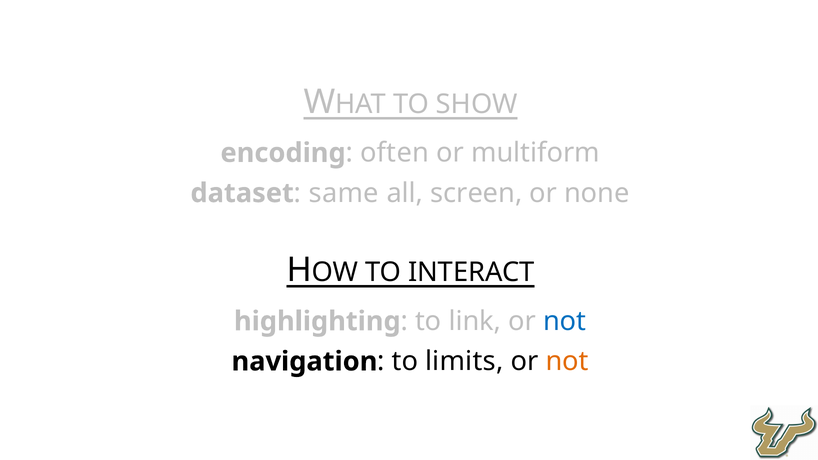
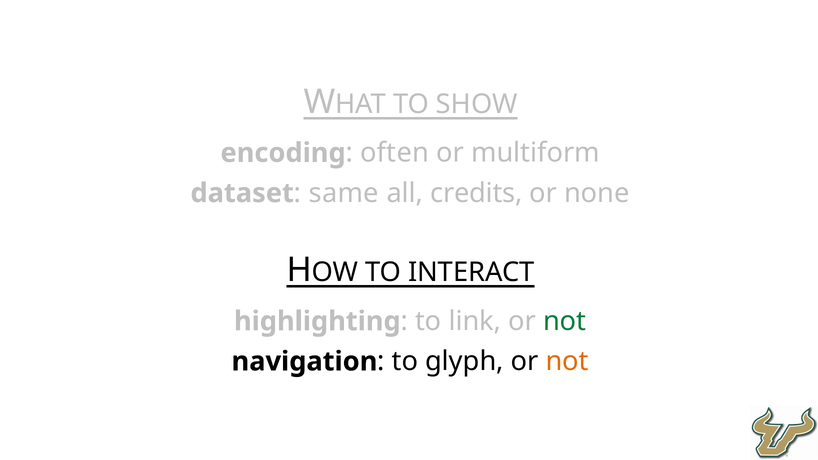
screen: screen -> credits
not at (565, 321) colour: blue -> green
limits: limits -> glyph
